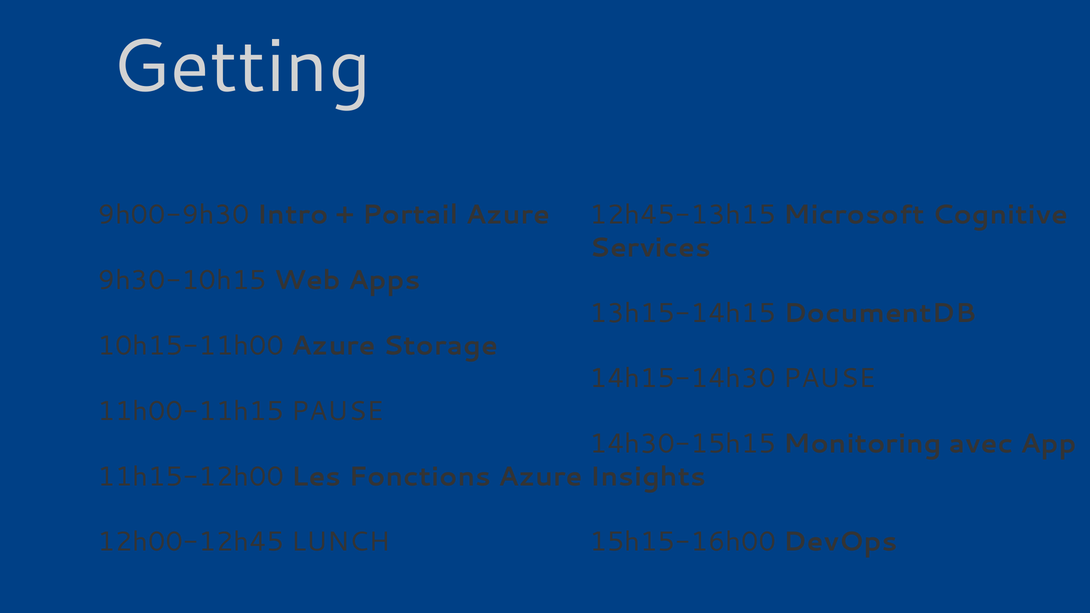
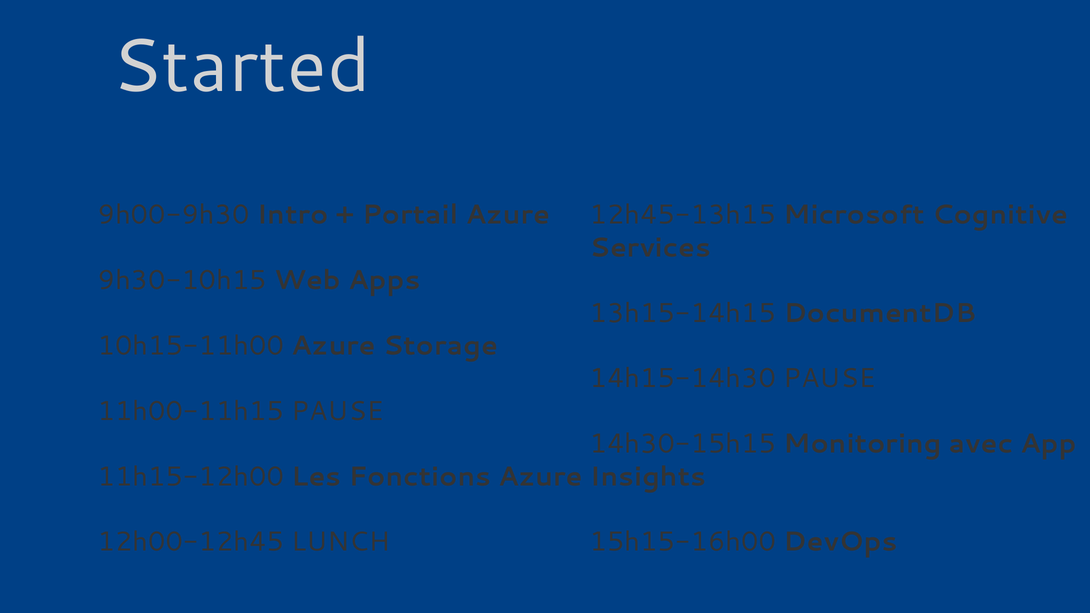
Getting: Getting -> Started
